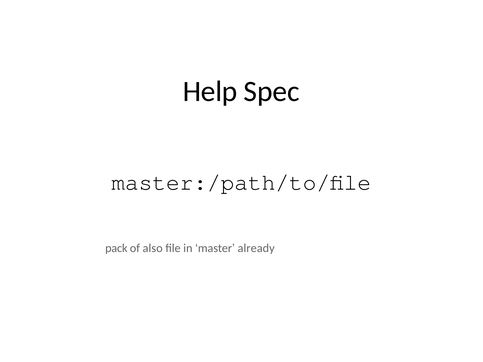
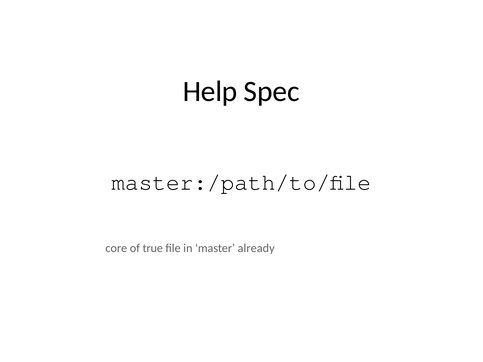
pack: pack -> core
also: also -> true
